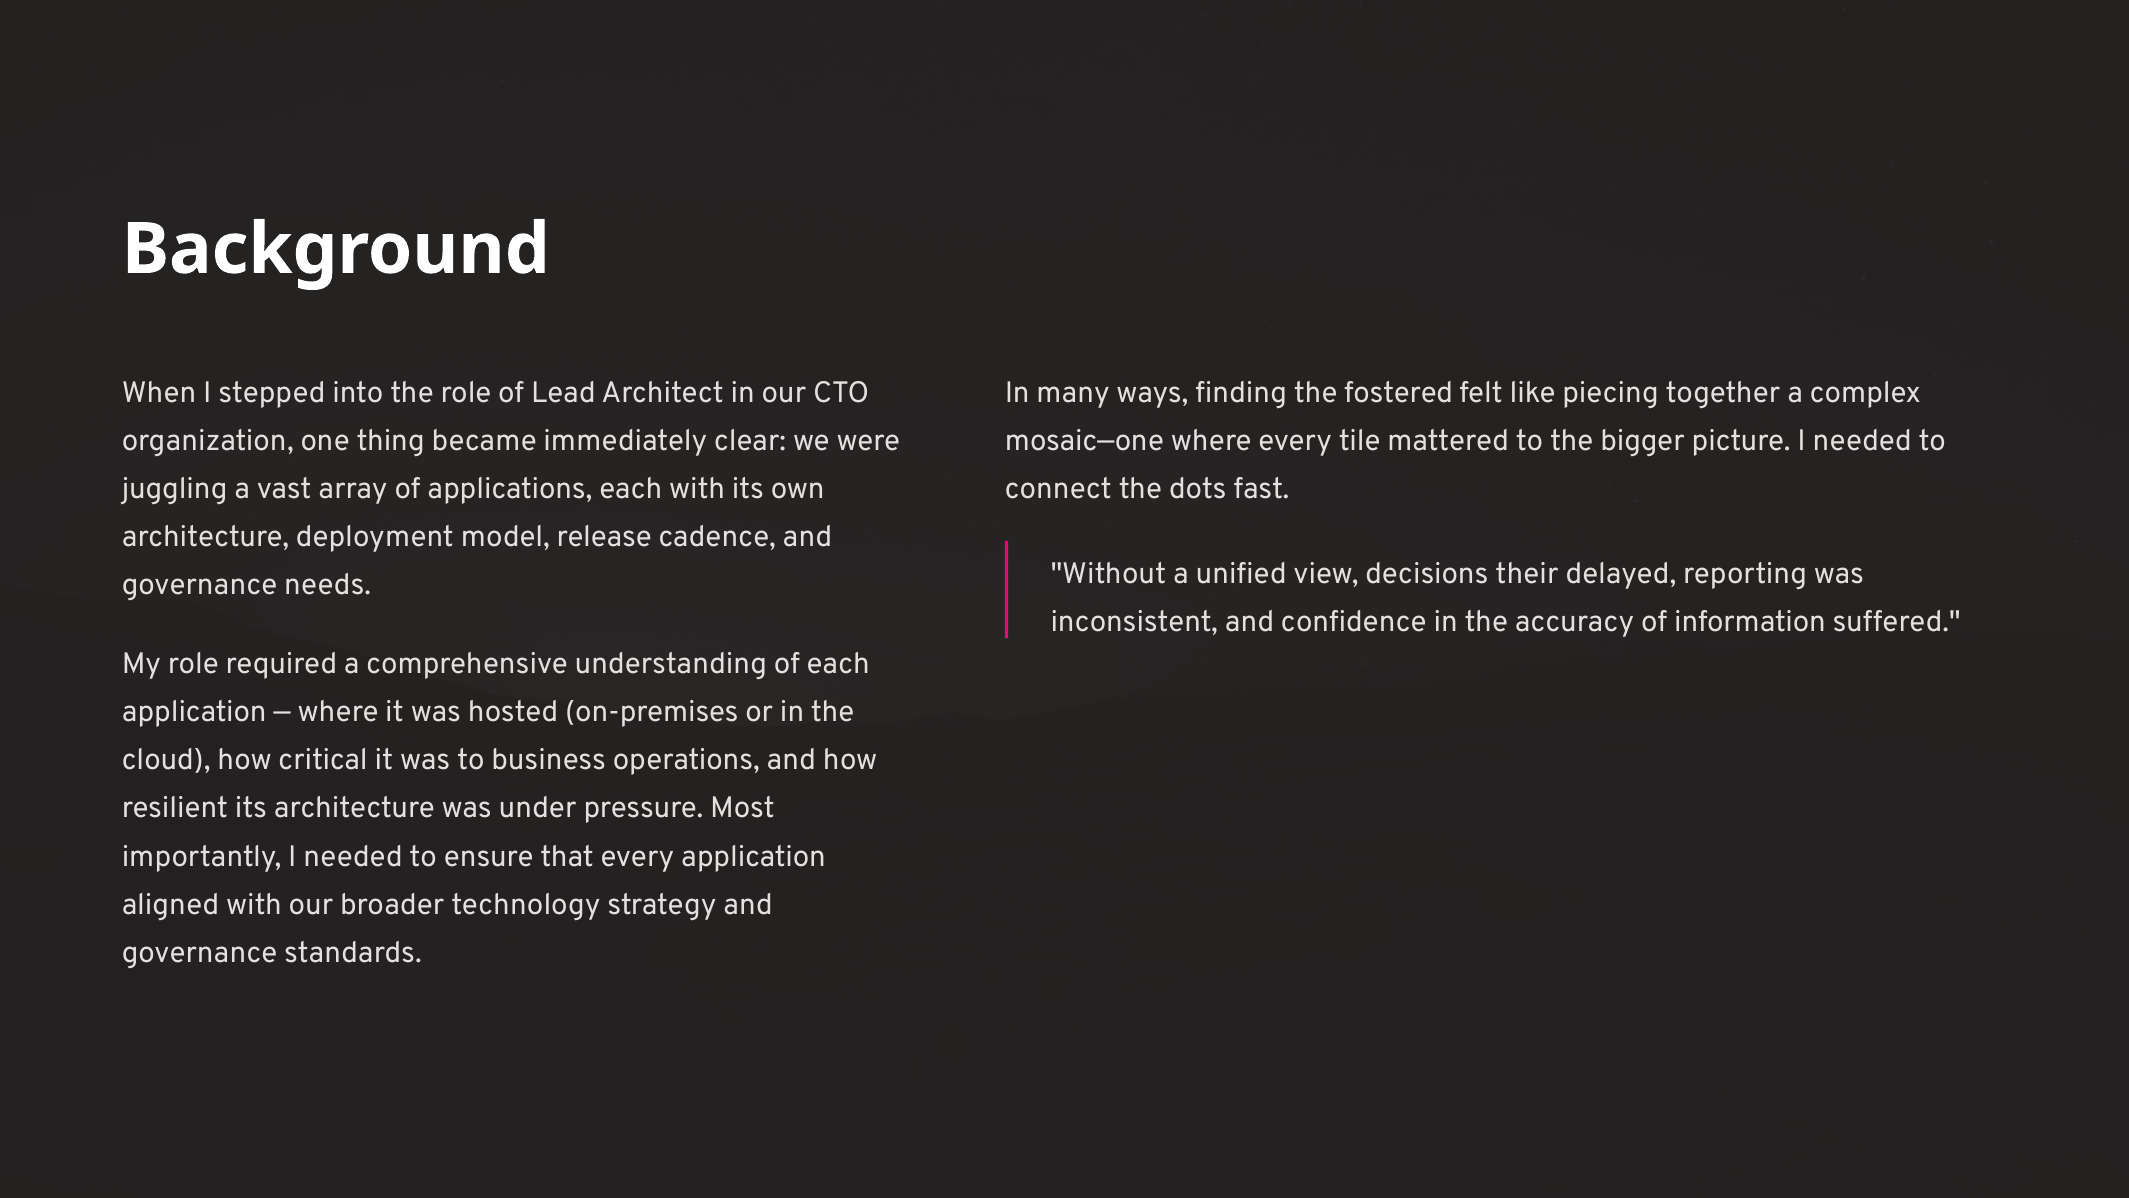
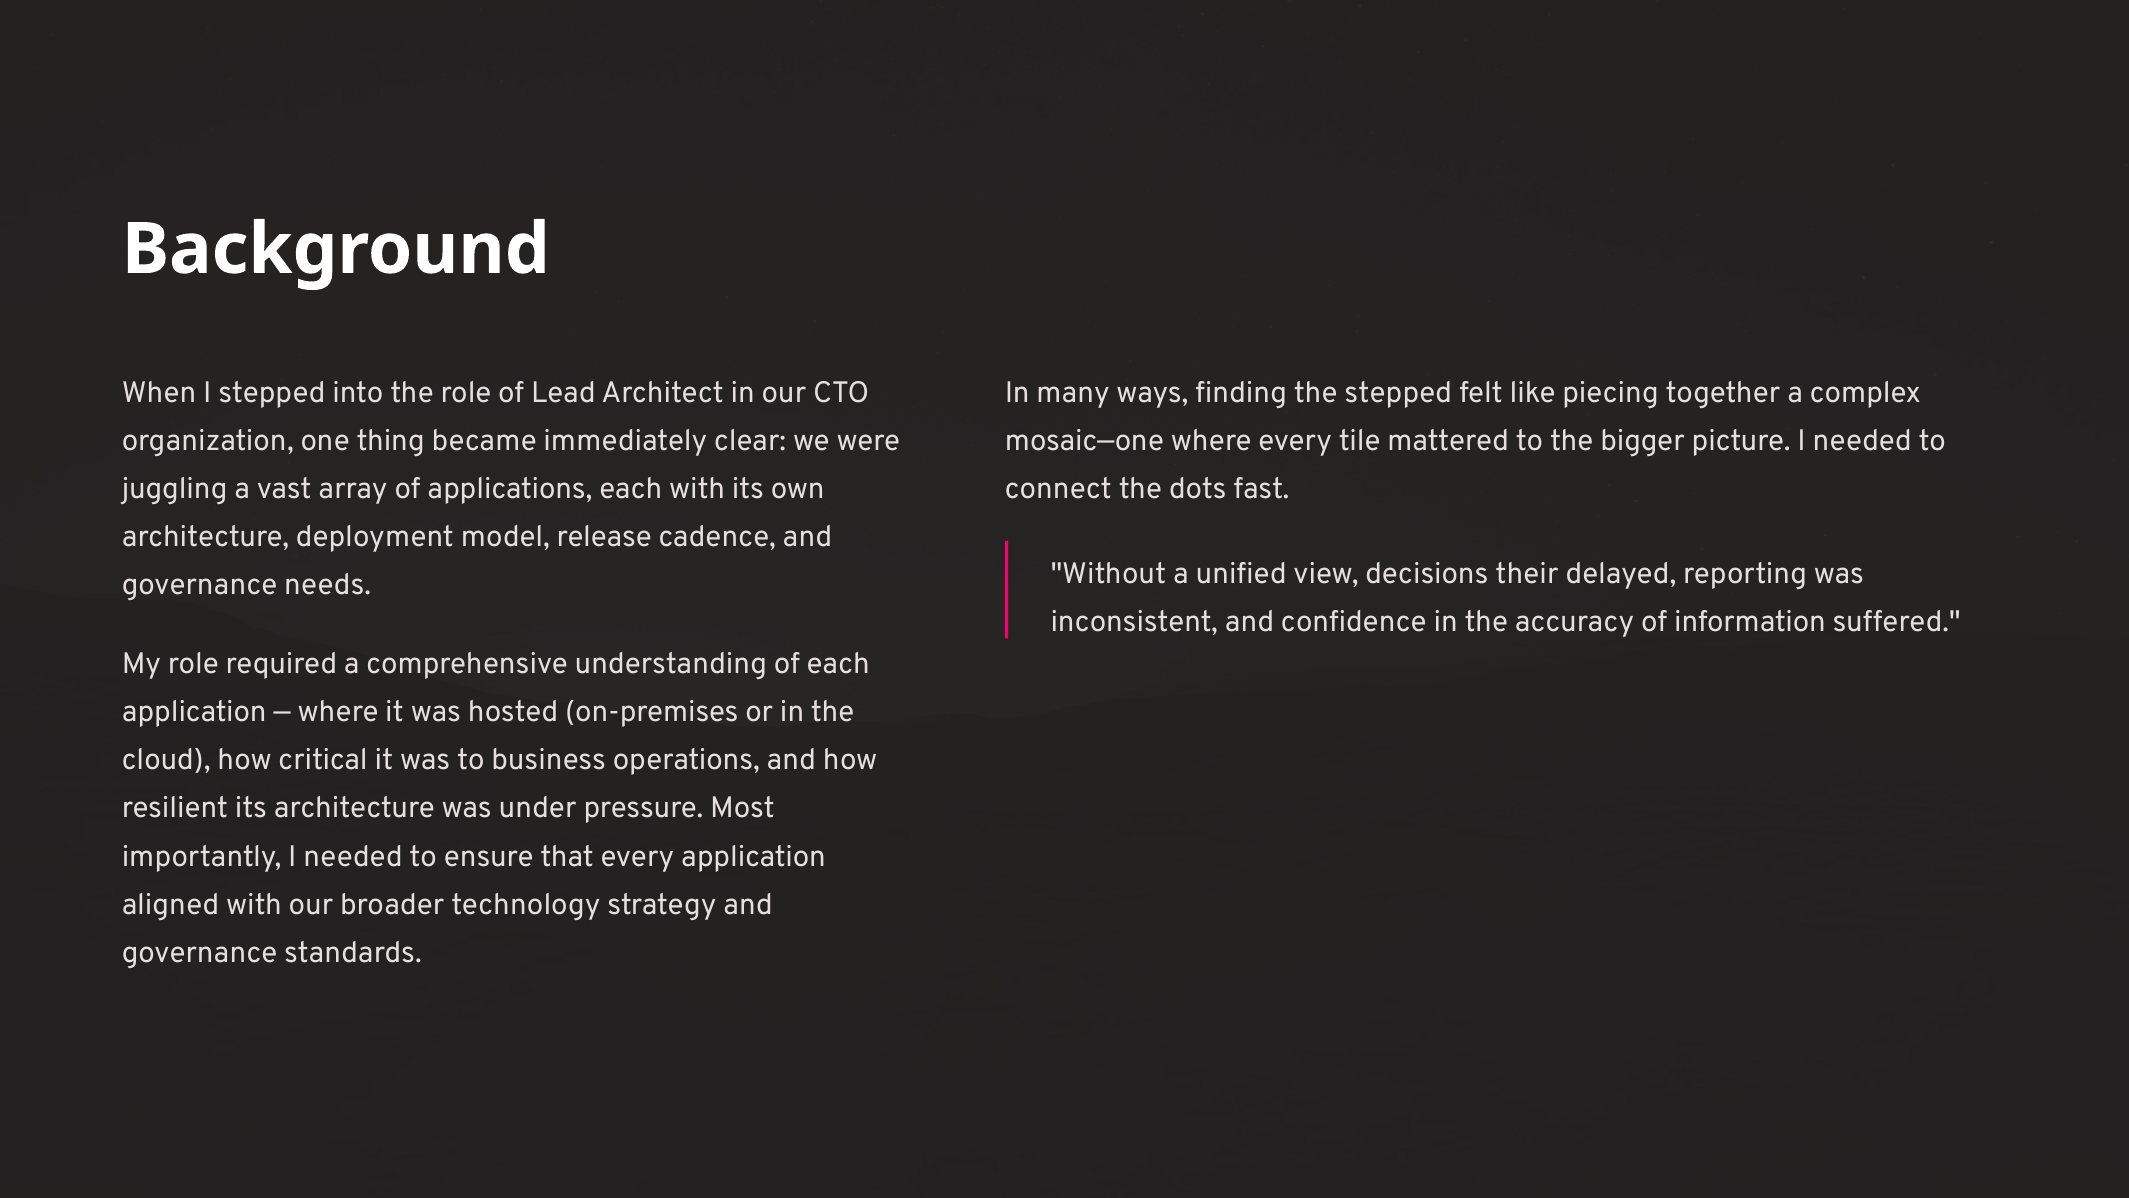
the fostered: fostered -> stepped
